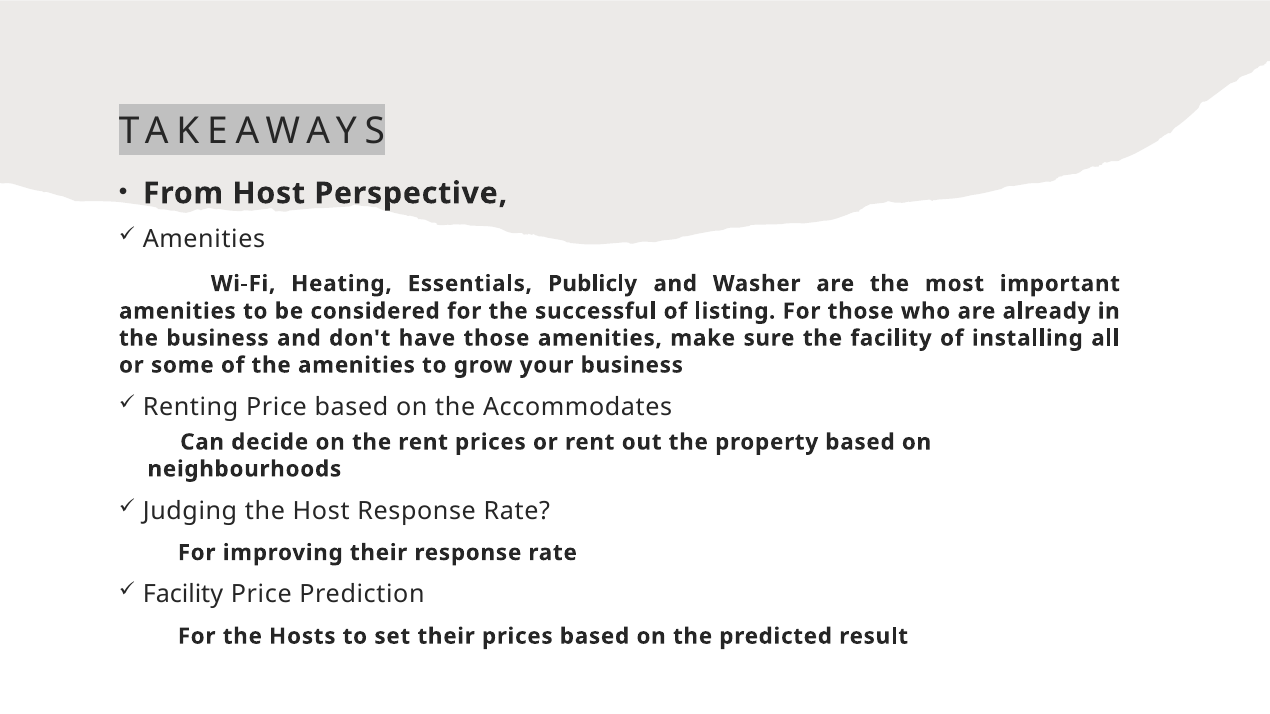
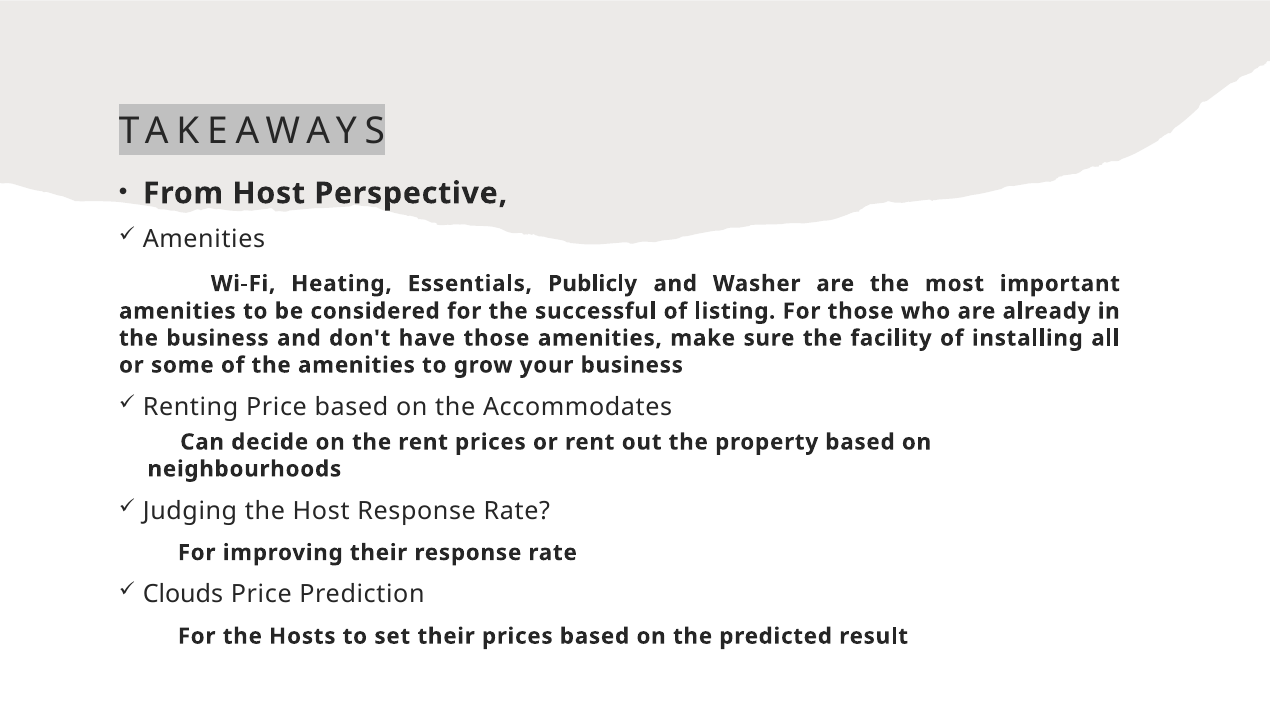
Facility at (183, 595): Facility -> Clouds
